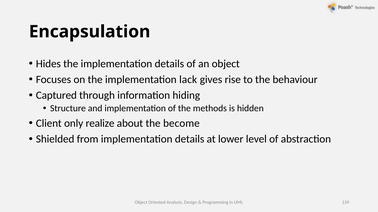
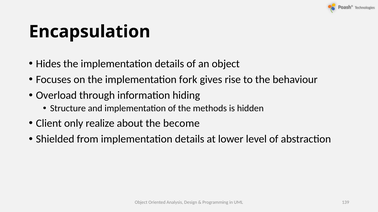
lack: lack -> fork
Captured: Captured -> Overload
